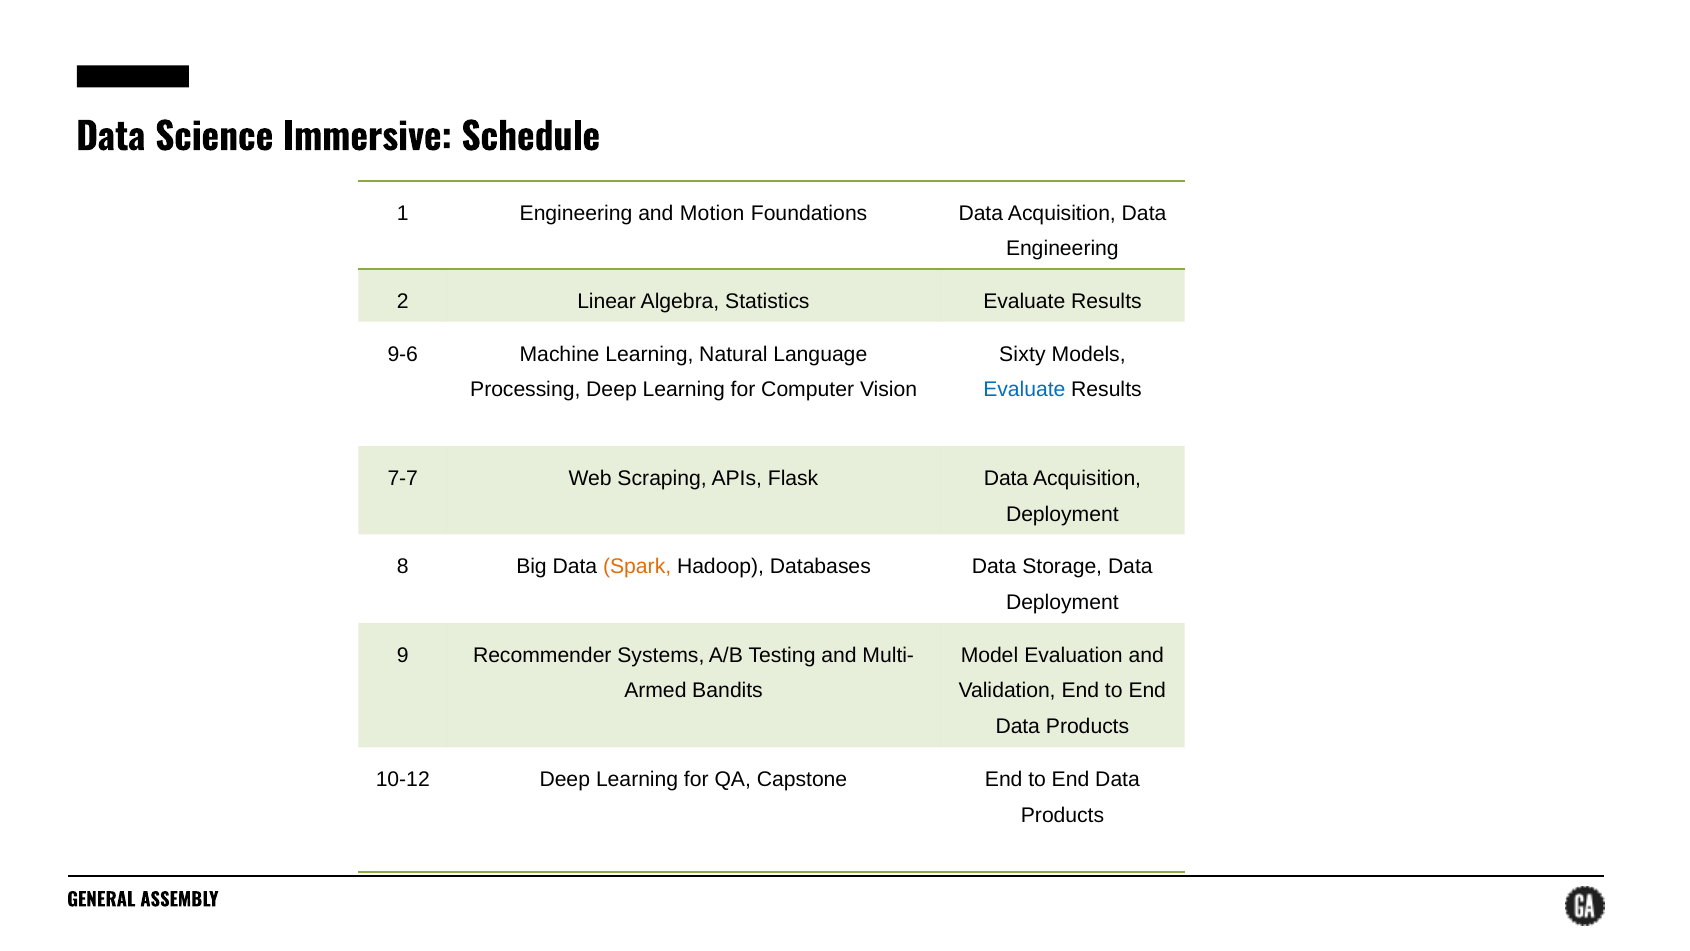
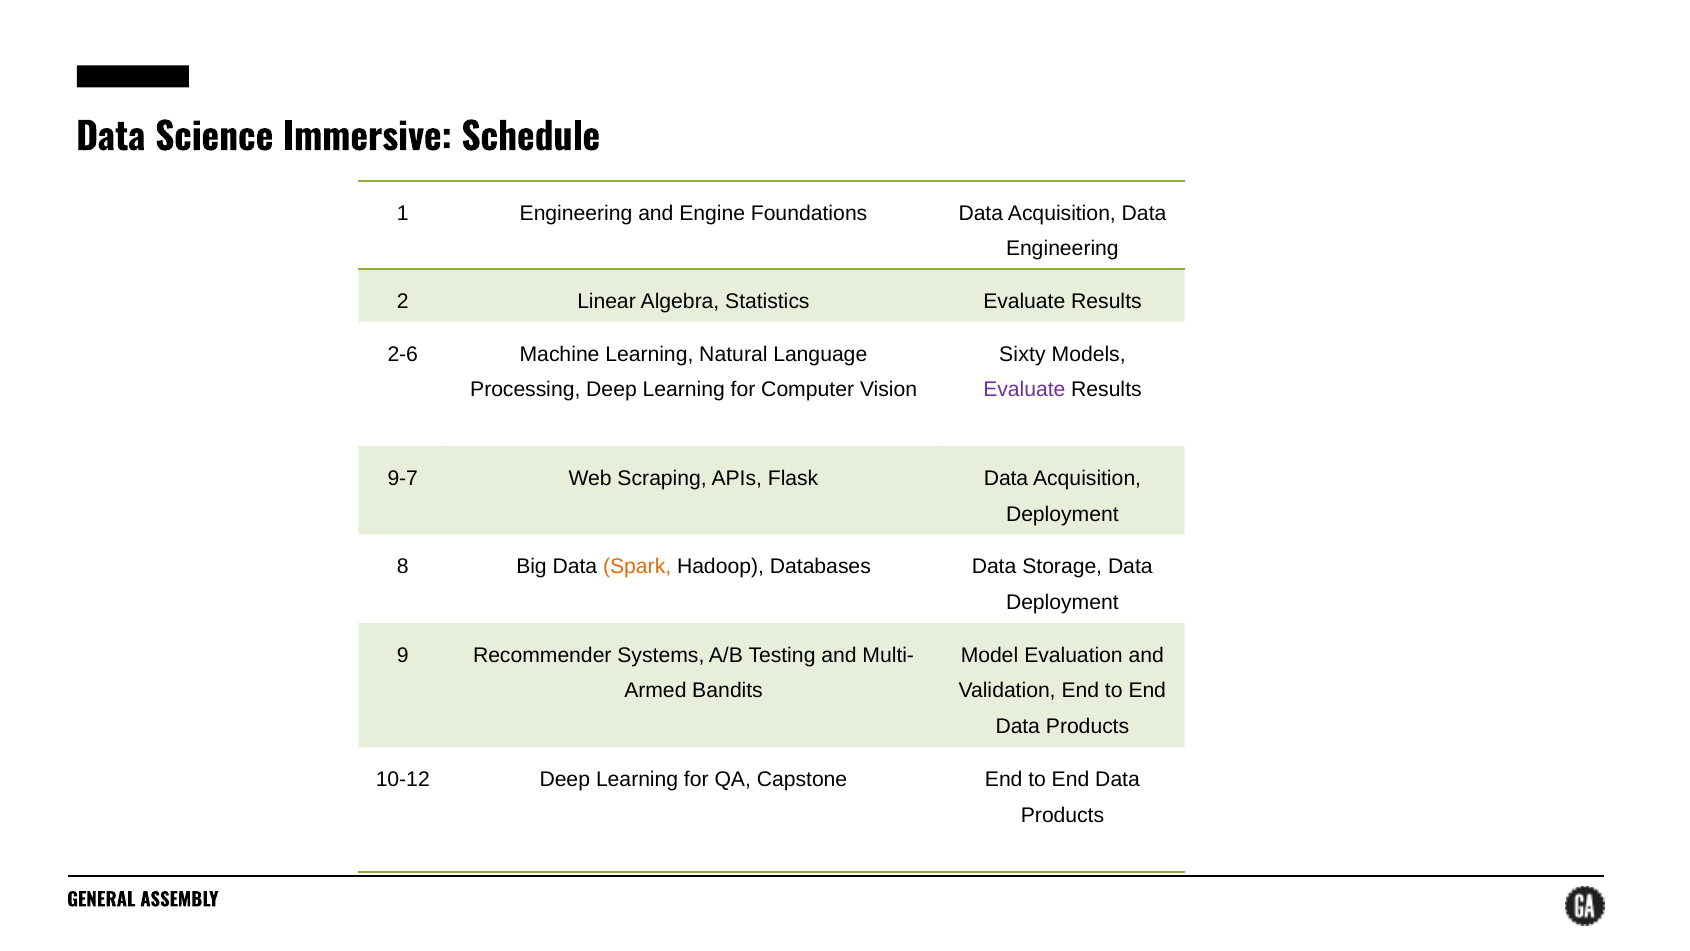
Motion: Motion -> Engine
9-6: 9-6 -> 2-6
Evaluate at (1024, 389) colour: blue -> purple
7-7: 7-7 -> 9-7
